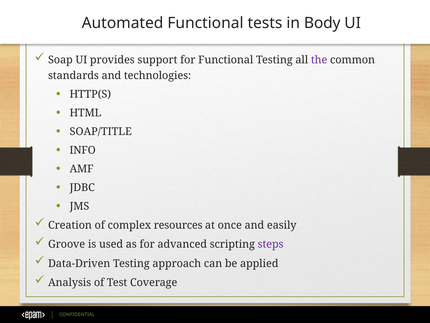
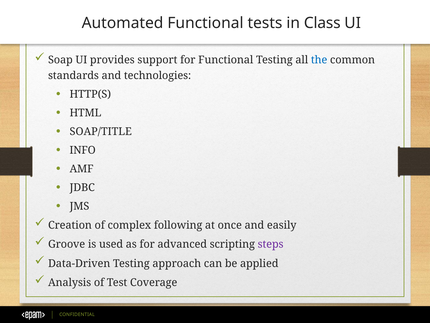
Body: Body -> Class
the colour: purple -> blue
resources: resources -> following
